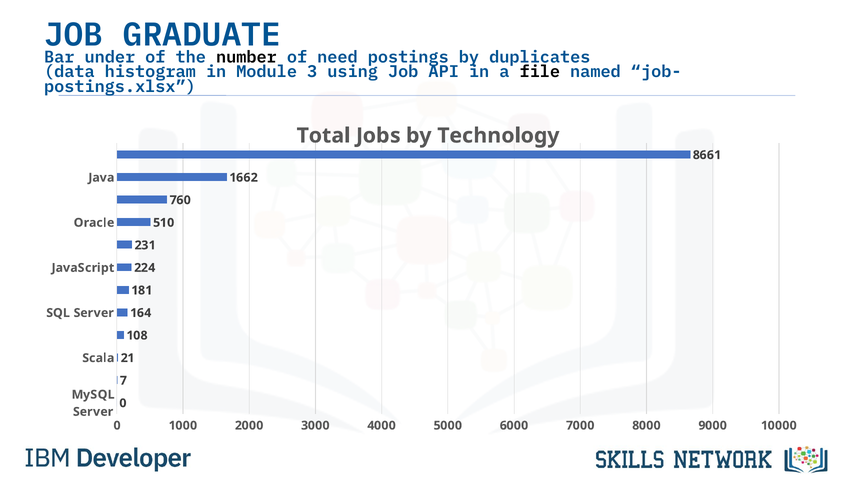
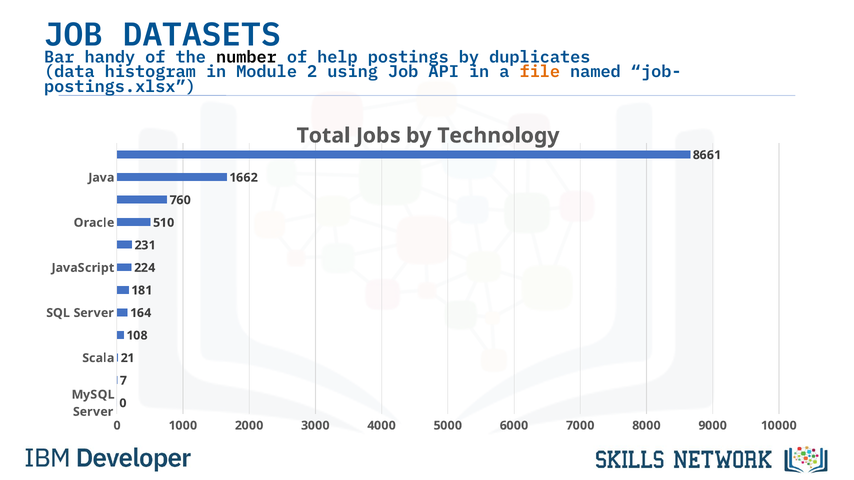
GRADUATE: GRADUATE -> DATASETS
under: under -> handy
need: need -> help
3: 3 -> 2
file colour: black -> orange
